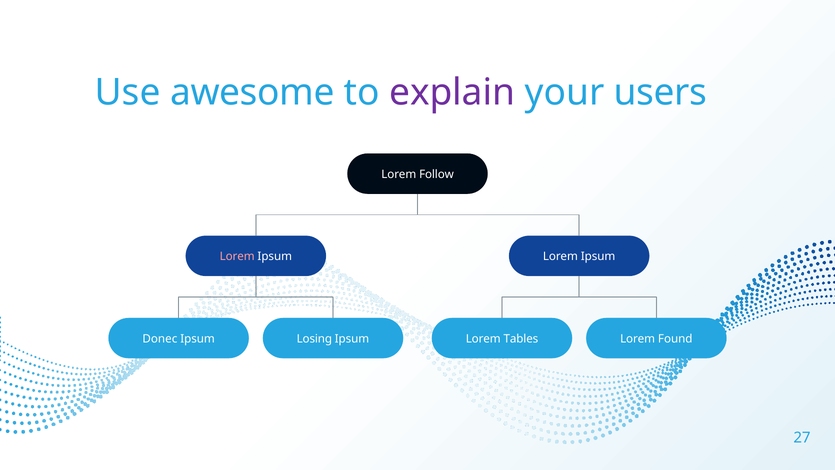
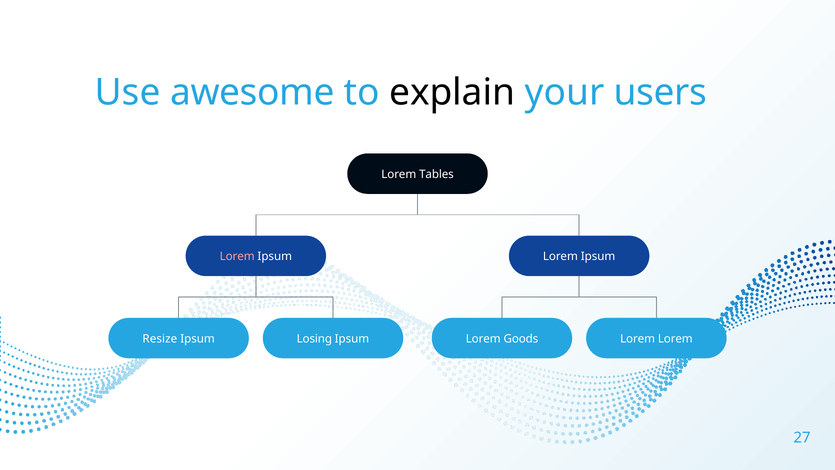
explain colour: purple -> black
Follow: Follow -> Tables
Donec: Donec -> Resize
Tables: Tables -> Goods
Lorem Found: Found -> Lorem
